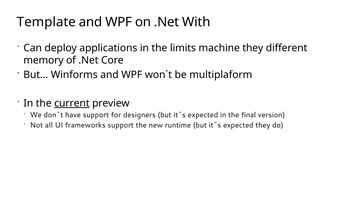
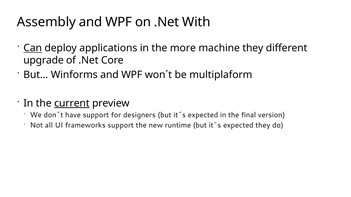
Template: Template -> Assembly
Can underline: none -> present
limits: limits -> more
memory: memory -> upgrade
